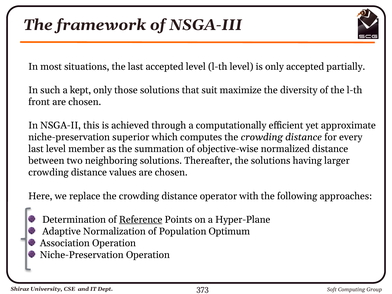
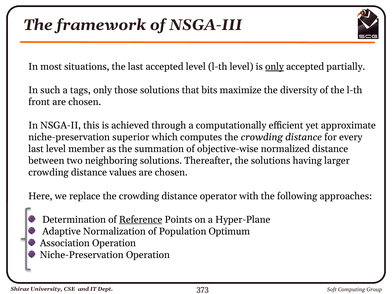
only at (274, 67) underline: none -> present
kept: kept -> tags
suit: suit -> bits
